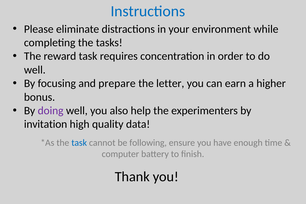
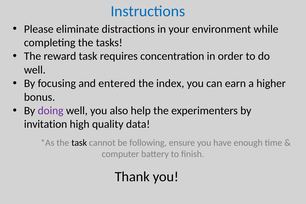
prepare: prepare -> entered
letter: letter -> index
task at (79, 143) colour: blue -> black
